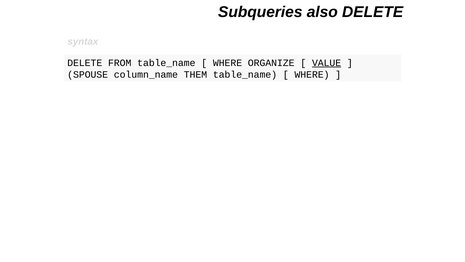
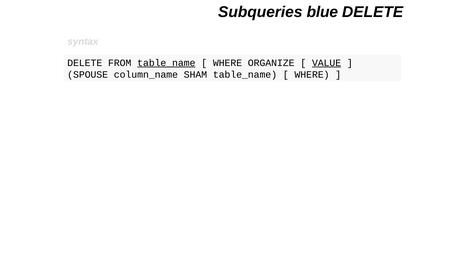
also: also -> blue
table_name at (166, 63) underline: none -> present
THEM: THEM -> SHAM
